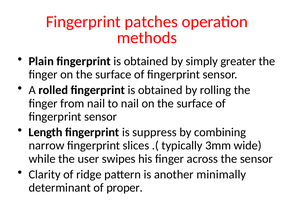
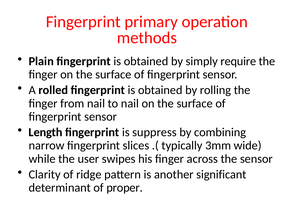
patches: patches -> primary
greater: greater -> require
minimally: minimally -> significant
